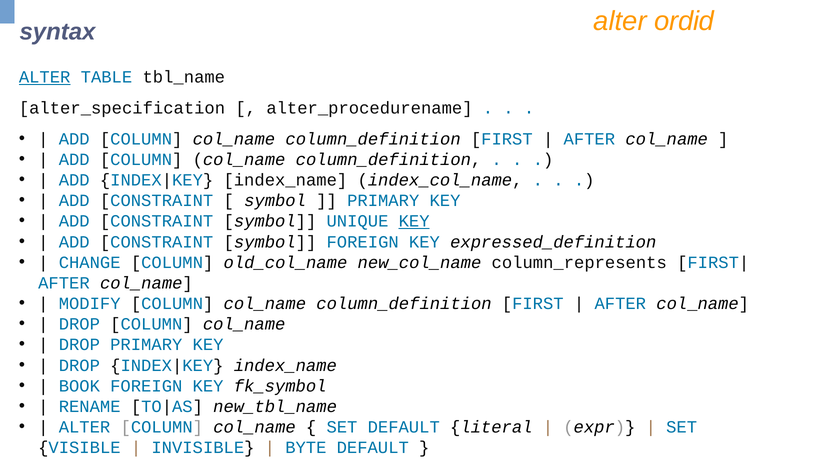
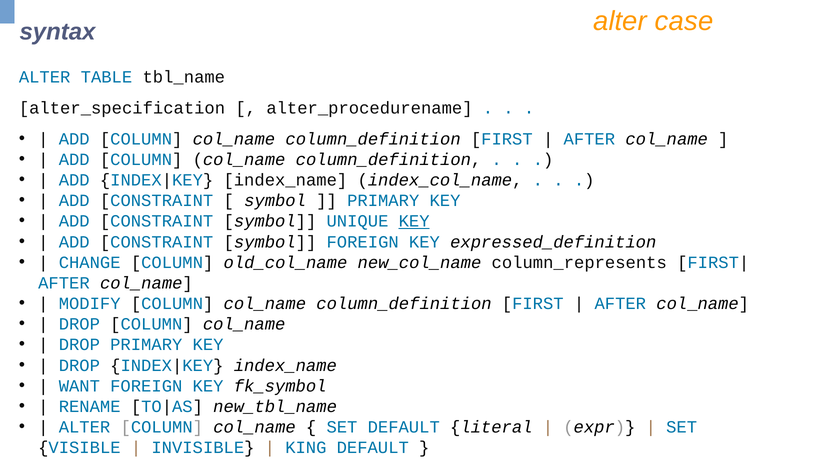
ordid: ordid -> case
ALTER at (45, 77) underline: present -> none
BOOK: BOOK -> WANT
BYTE: BYTE -> KING
